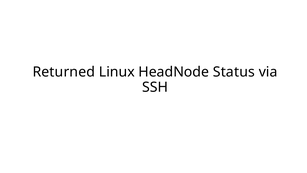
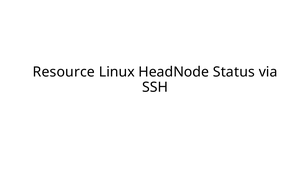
Returned: Returned -> Resource
